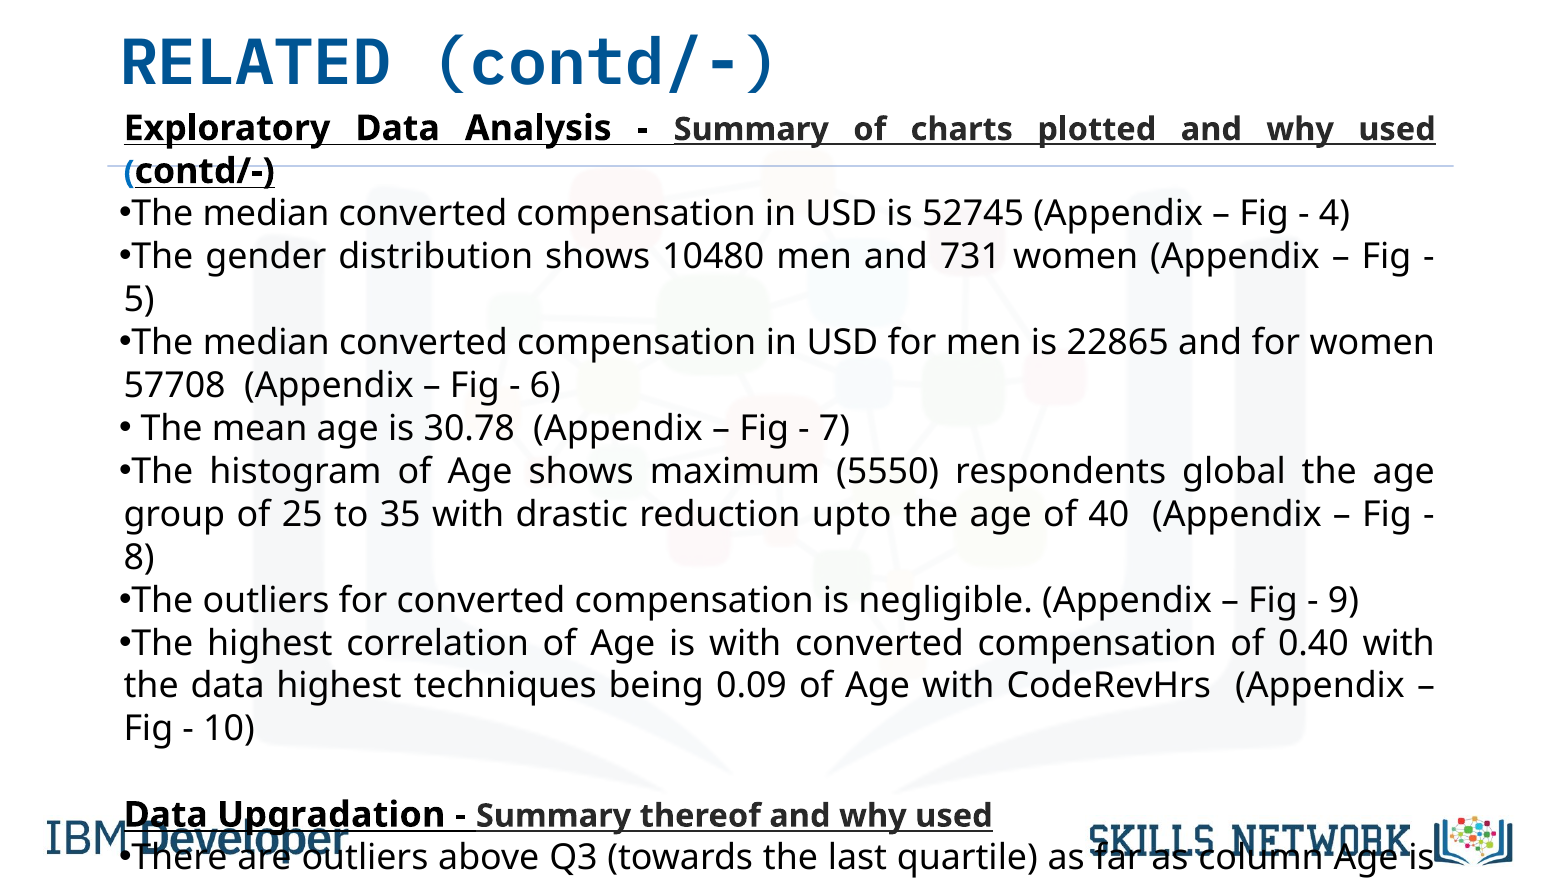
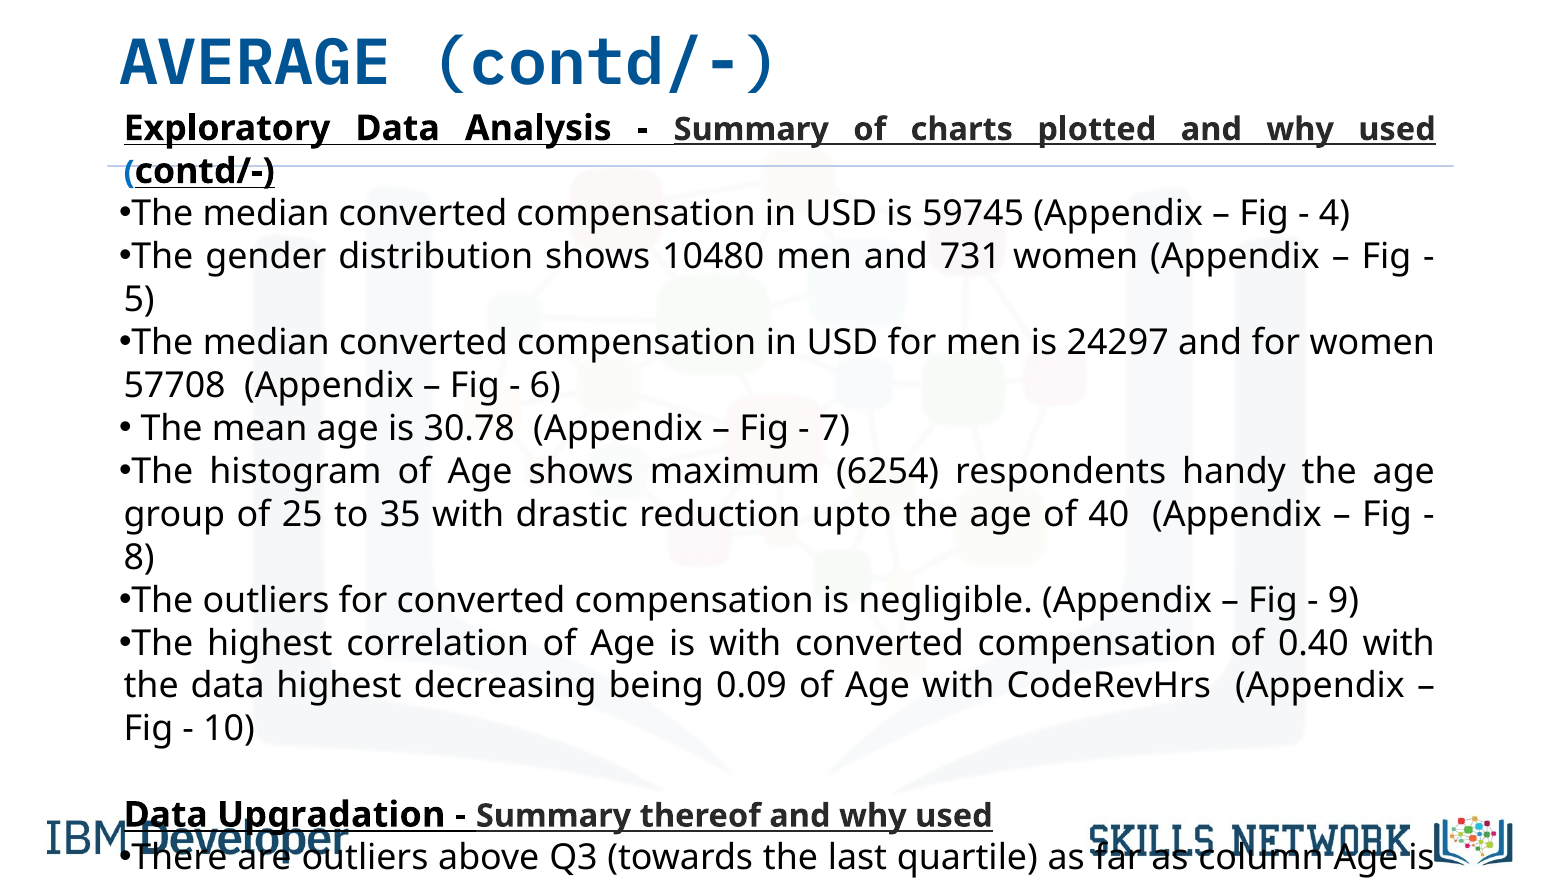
RELATED: RELATED -> AVERAGE
52745: 52745 -> 59745
22865: 22865 -> 24297
5550: 5550 -> 6254
global: global -> handy
techniques: techniques -> decreasing
